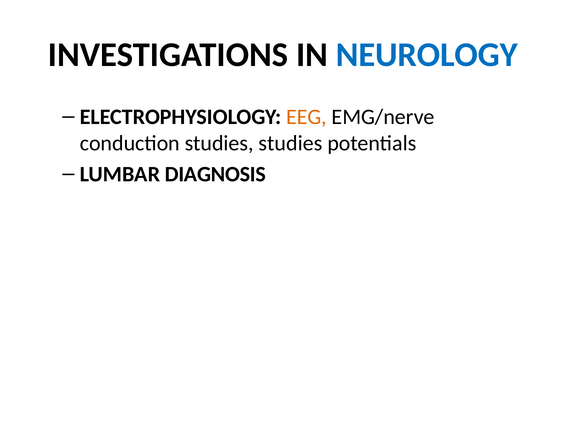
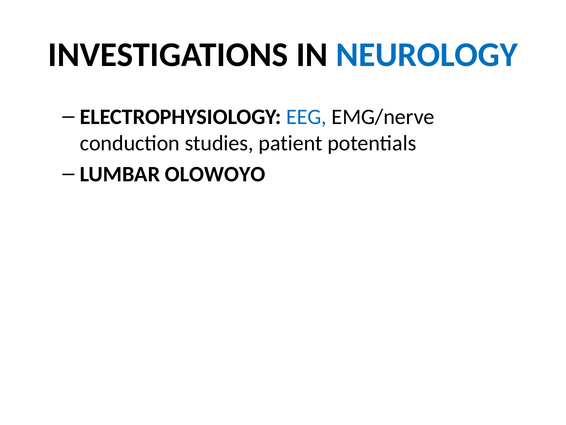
EEG colour: orange -> blue
studies studies: studies -> patient
DIAGNOSIS: DIAGNOSIS -> OLOWOYO
